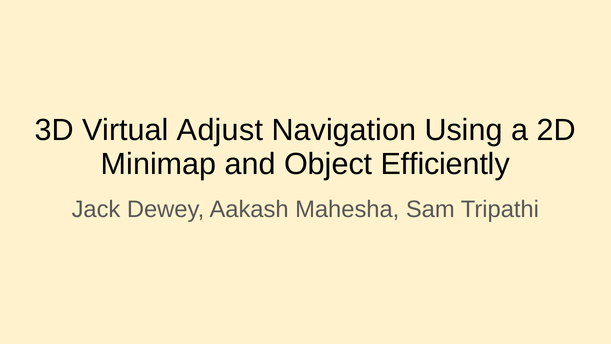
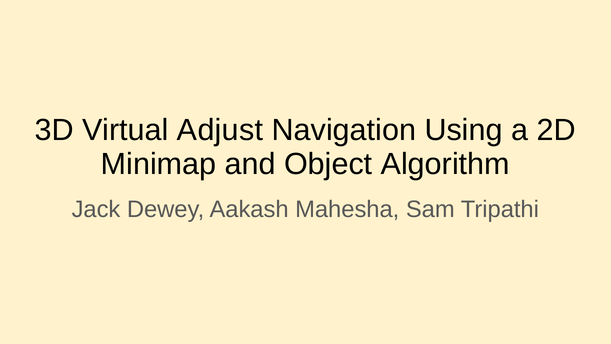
Efficiently: Efficiently -> Algorithm
